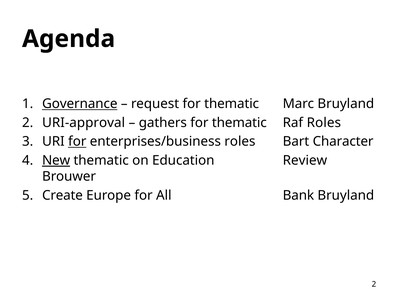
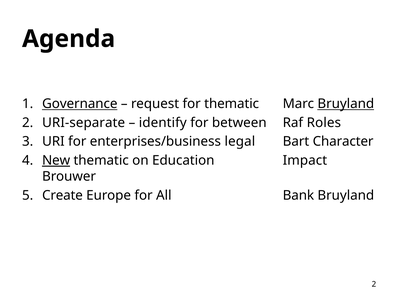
Bruyland at (346, 104) underline: none -> present
URI-approval: URI-approval -> URI-separate
gathers: gathers -> identify
thematic at (239, 123): thematic -> between
for at (77, 141) underline: present -> none
enterprises/business roles: roles -> legal
Review: Review -> Impact
